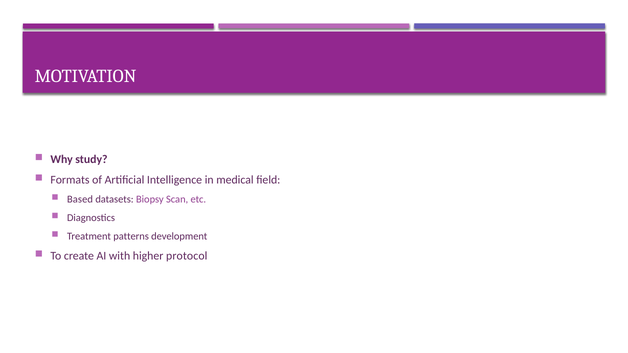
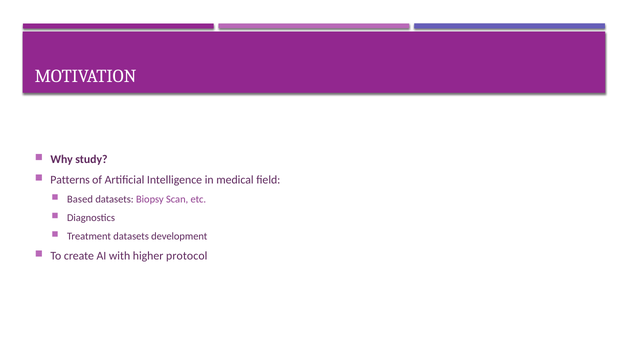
Formats: Formats -> Patterns
Treatment patterns: patterns -> datasets
